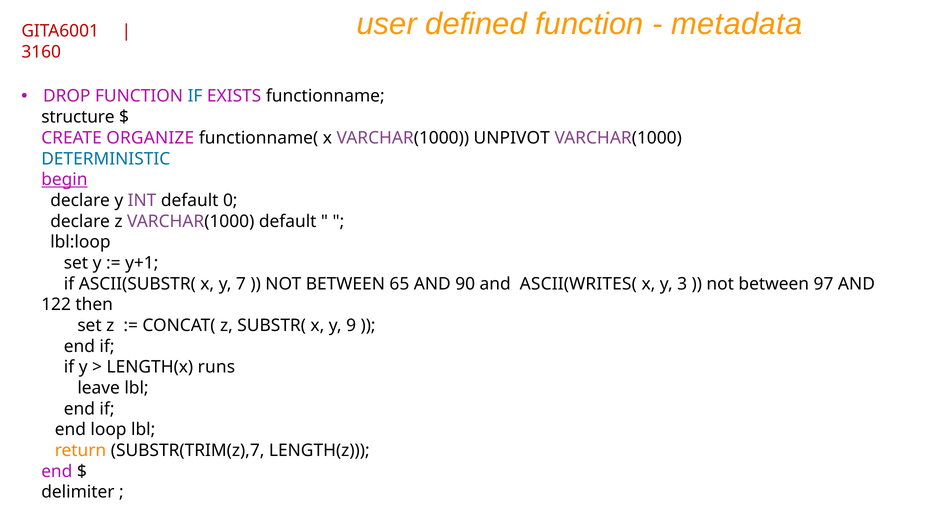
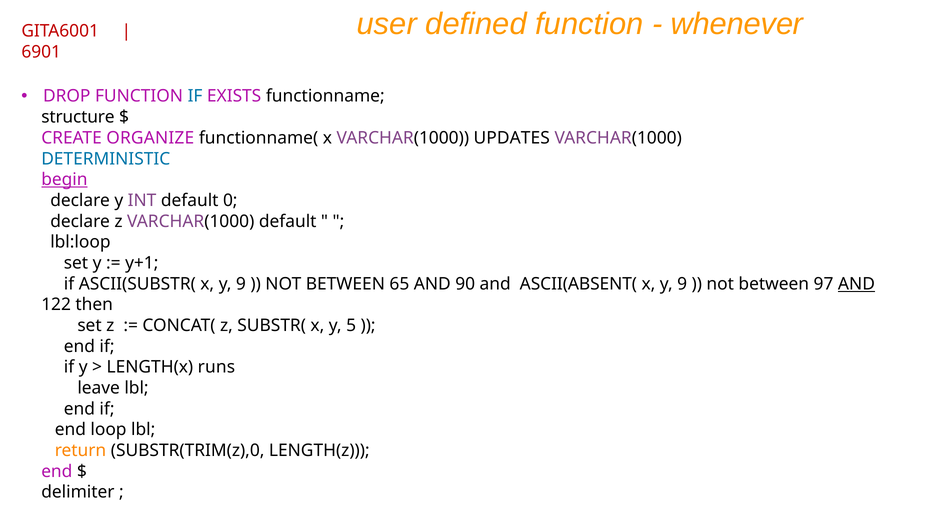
metadata: metadata -> whenever
3160: 3160 -> 6901
UNPIVOT: UNPIVOT -> UPDATES
ASCII(SUBSTR( x y 7: 7 -> 9
ASCII(WRITES(: ASCII(WRITES( -> ASCII(ABSENT(
3 at (682, 284): 3 -> 9
AND at (856, 284) underline: none -> present
9: 9 -> 5
SUBSTR(TRIM(z),7: SUBSTR(TRIM(z),7 -> SUBSTR(TRIM(z),0
